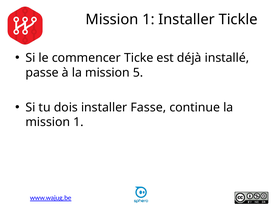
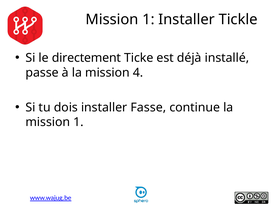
commencer: commencer -> directement
5: 5 -> 4
